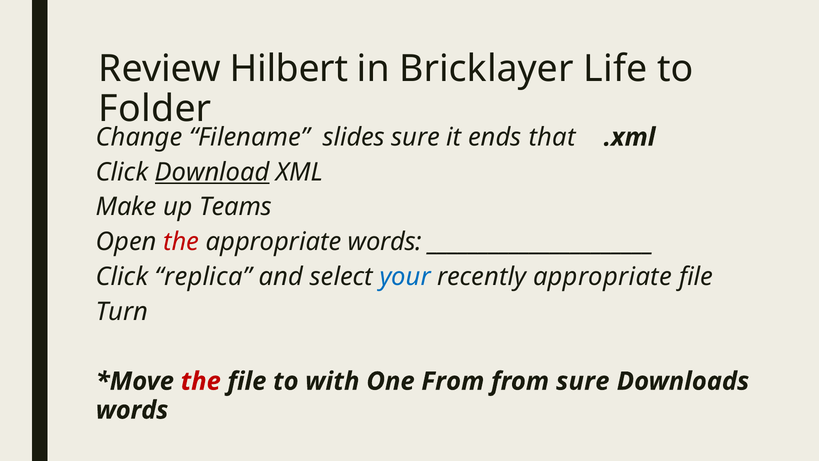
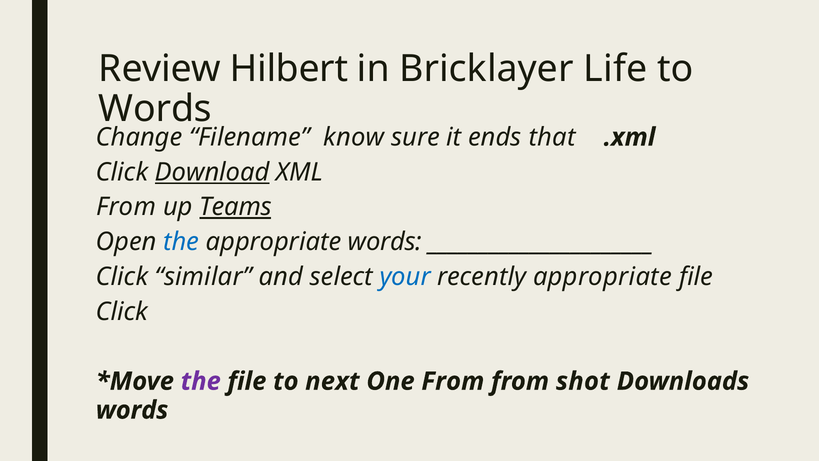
Folder at (155, 109): Folder -> Words
slides: slides -> know
Make at (126, 207): Make -> From
Teams underline: none -> present
the at (181, 242) colour: red -> blue
replica: replica -> similar
Turn at (122, 311): Turn -> Click
the at (201, 381) colour: red -> purple
with: with -> next
from sure: sure -> shot
